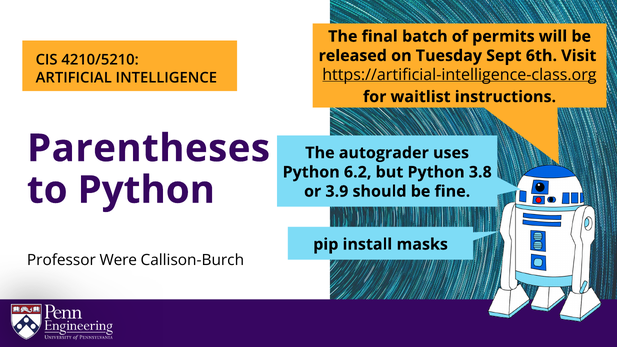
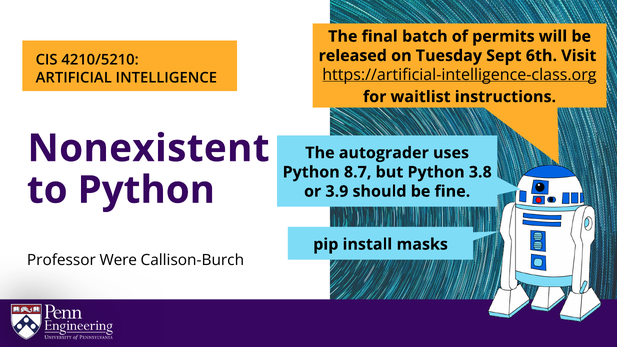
Parentheses: Parentheses -> Nonexistent
6.2: 6.2 -> 8.7
